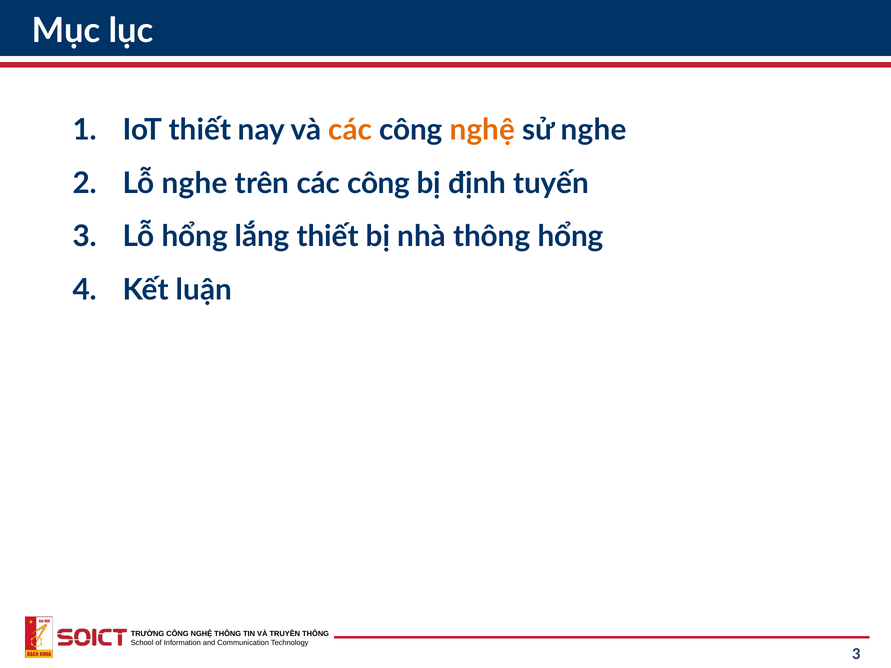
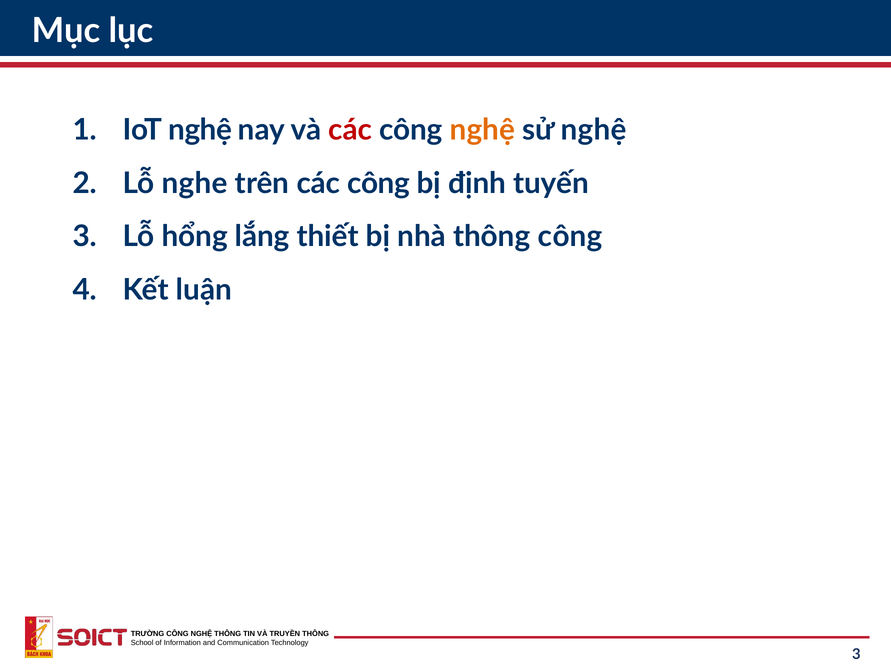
IoT thiết: thiết -> nghệ
các at (350, 130) colour: orange -> red
sử nghe: nghe -> nghệ
thông hổng: hổng -> công
